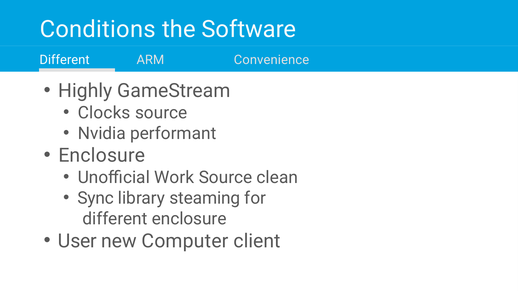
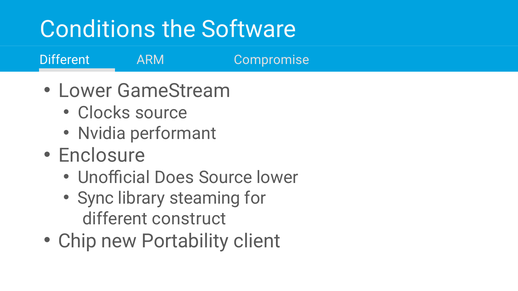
Convenience: Convenience -> Compromise
Highly at (85, 91): Highly -> Lower
Work: Work -> Does
Source clean: clean -> lower
different enclosure: enclosure -> construct
User: User -> Chip
Computer: Computer -> Portability
